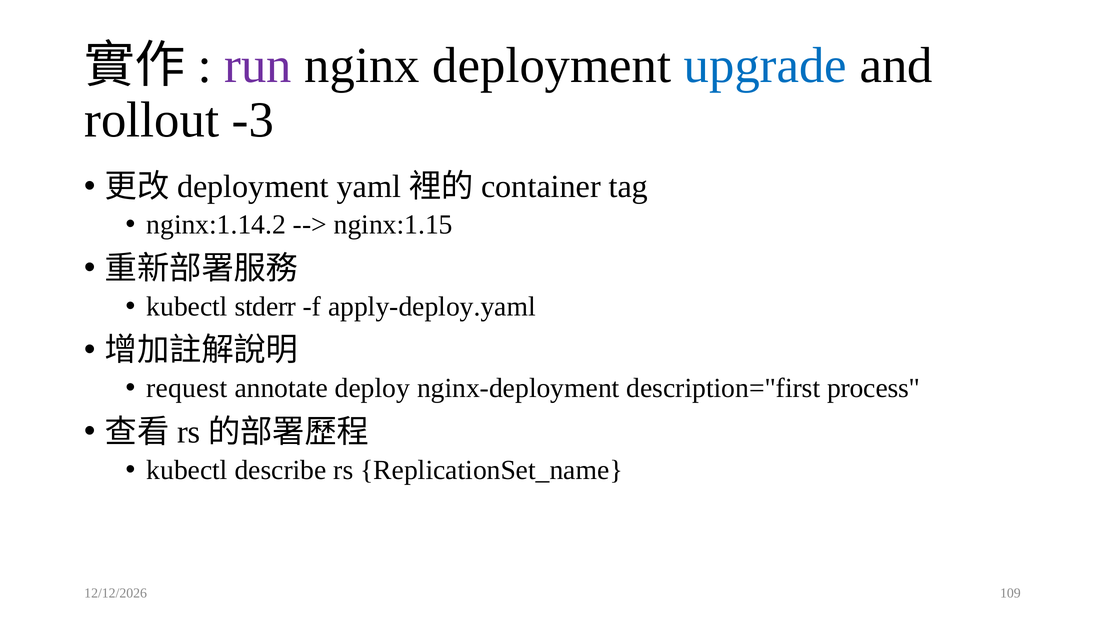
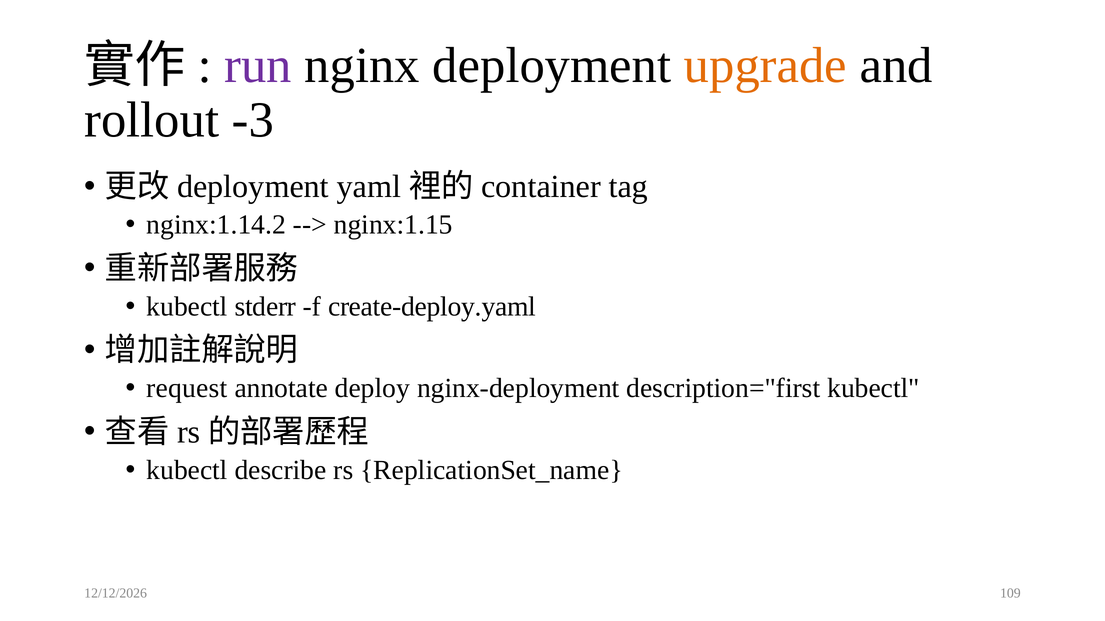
upgrade colour: blue -> orange
apply-deploy.yaml: apply-deploy.yaml -> create-deploy.yaml
description="first process: process -> kubectl
